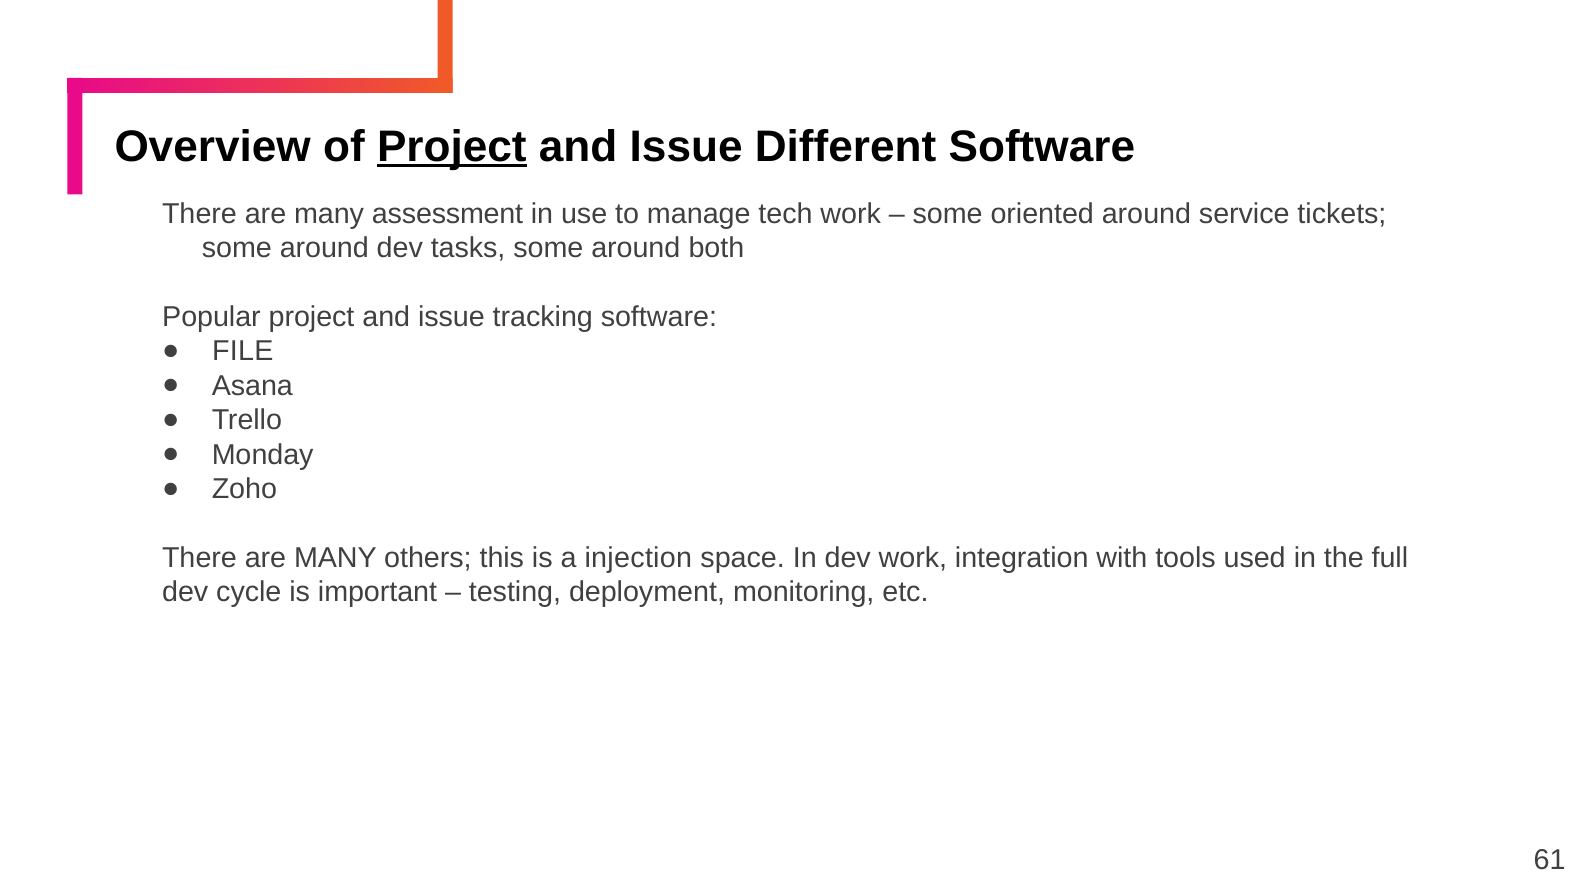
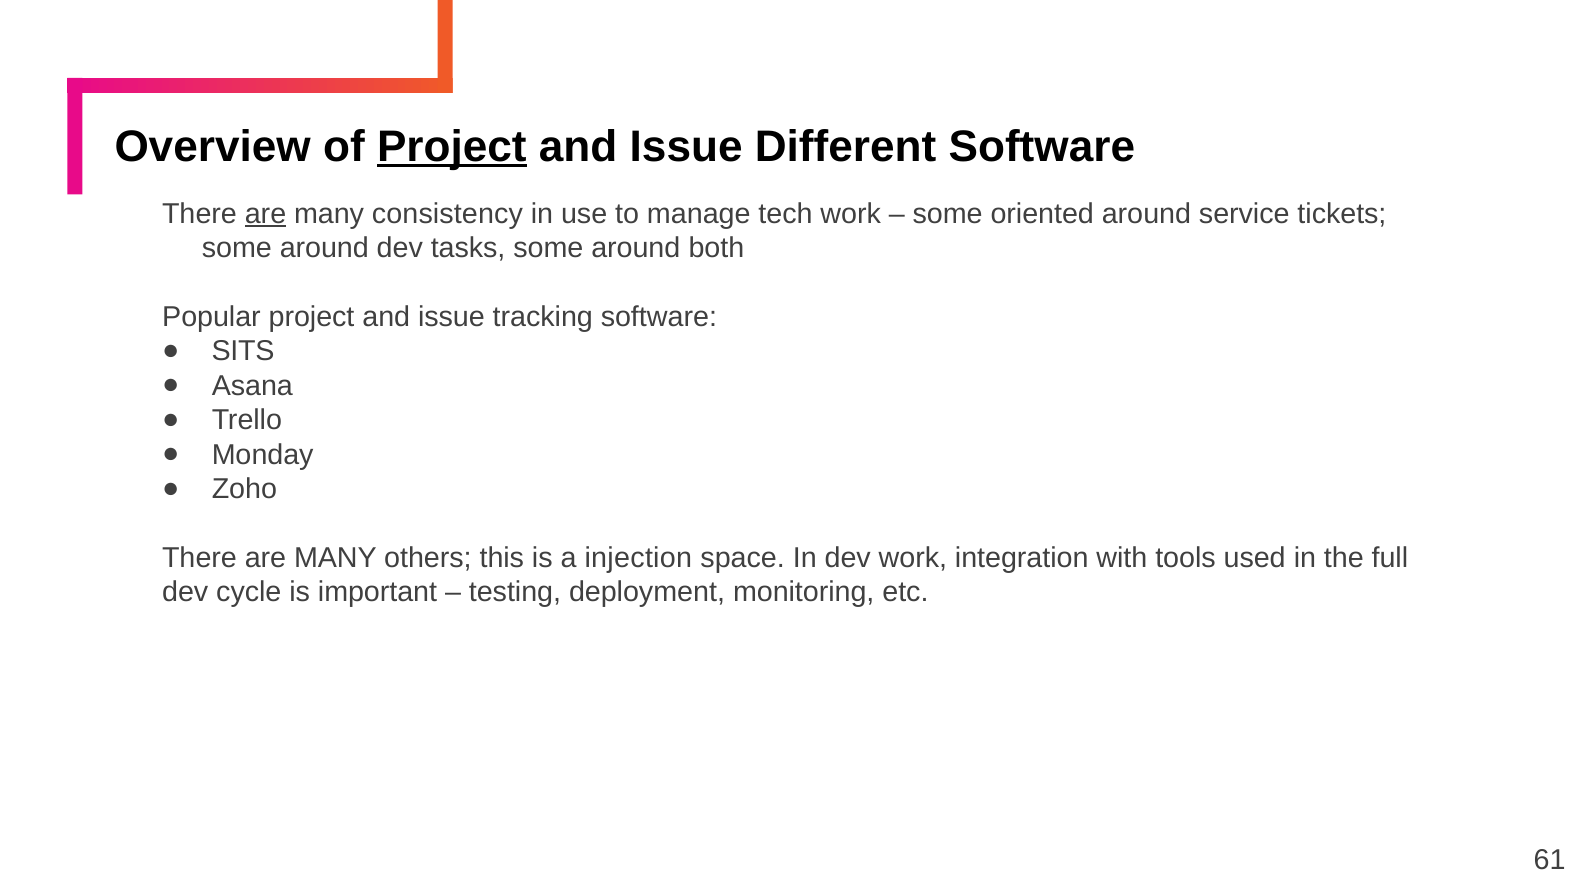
are at (266, 214) underline: none -> present
assessment: assessment -> consistency
FILE: FILE -> SITS
